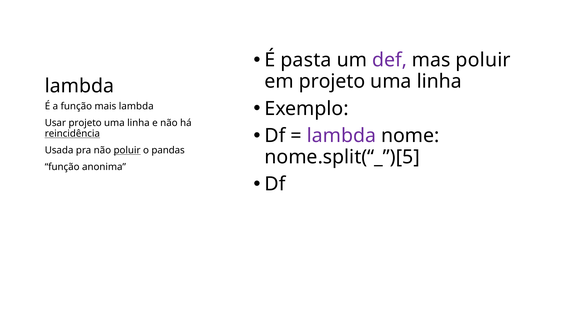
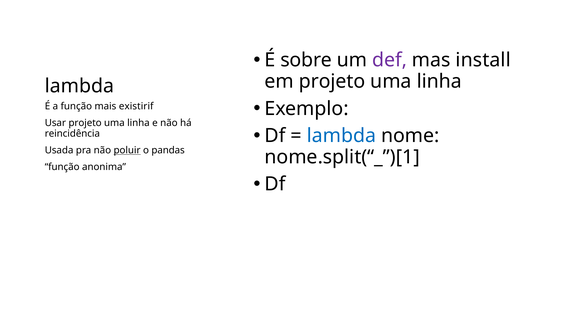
pasta: pasta -> sobre
mas poluir: poluir -> install
mais lambda: lambda -> existirif
lambda at (341, 136) colour: purple -> blue
reincidência underline: present -> none
nome.split(“_”)[5: nome.split(“_”)[5 -> nome.split(“_”)[1
